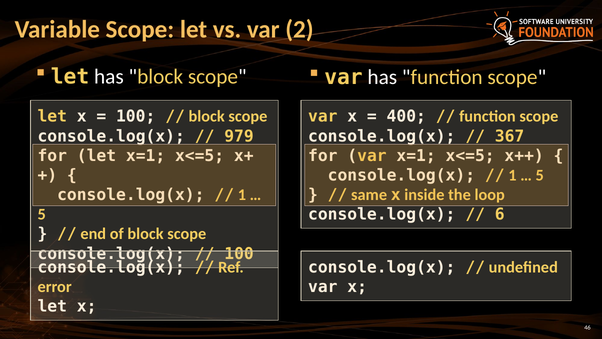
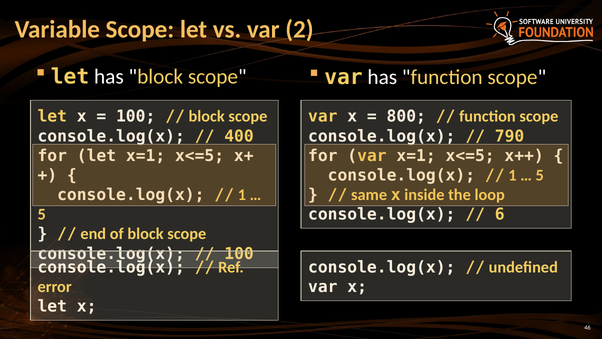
400: 400 -> 800
979: 979 -> 400
367: 367 -> 790
